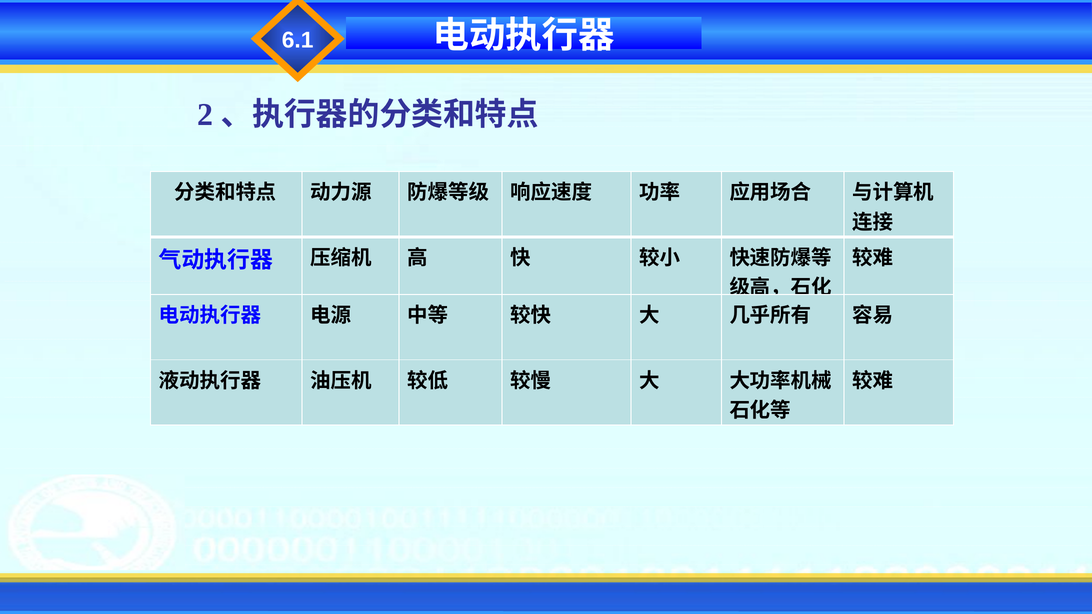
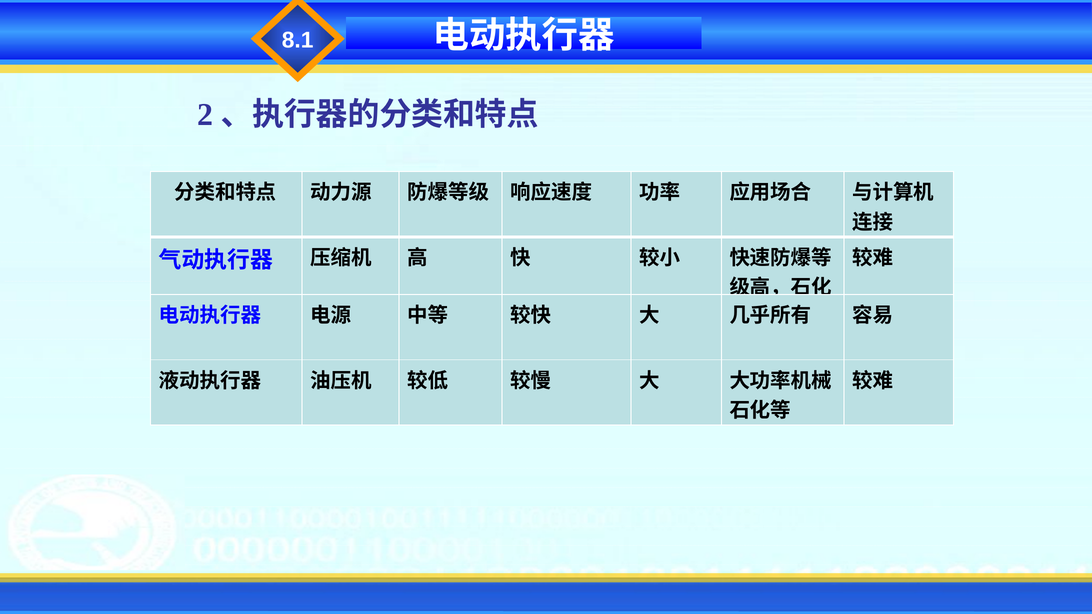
6.1: 6.1 -> 8.1
